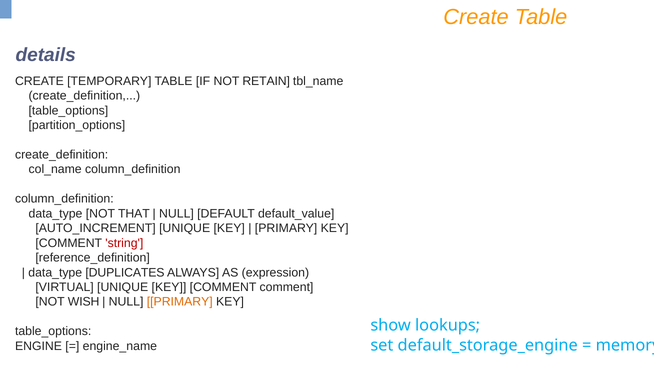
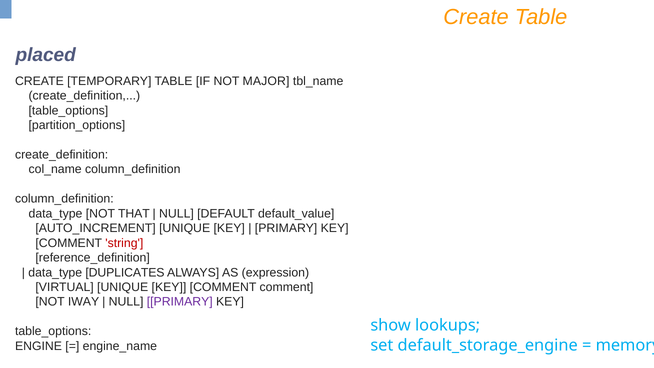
details: details -> placed
RETAIN: RETAIN -> MAJOR
WISH: WISH -> IWAY
PRIMARY at (180, 302) colour: orange -> purple
